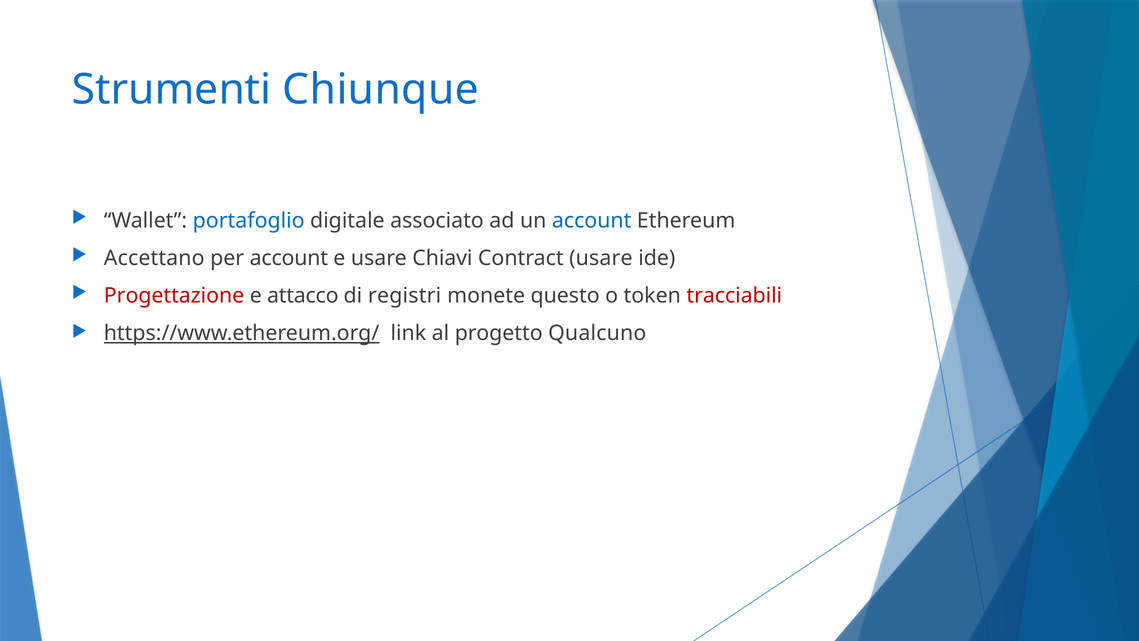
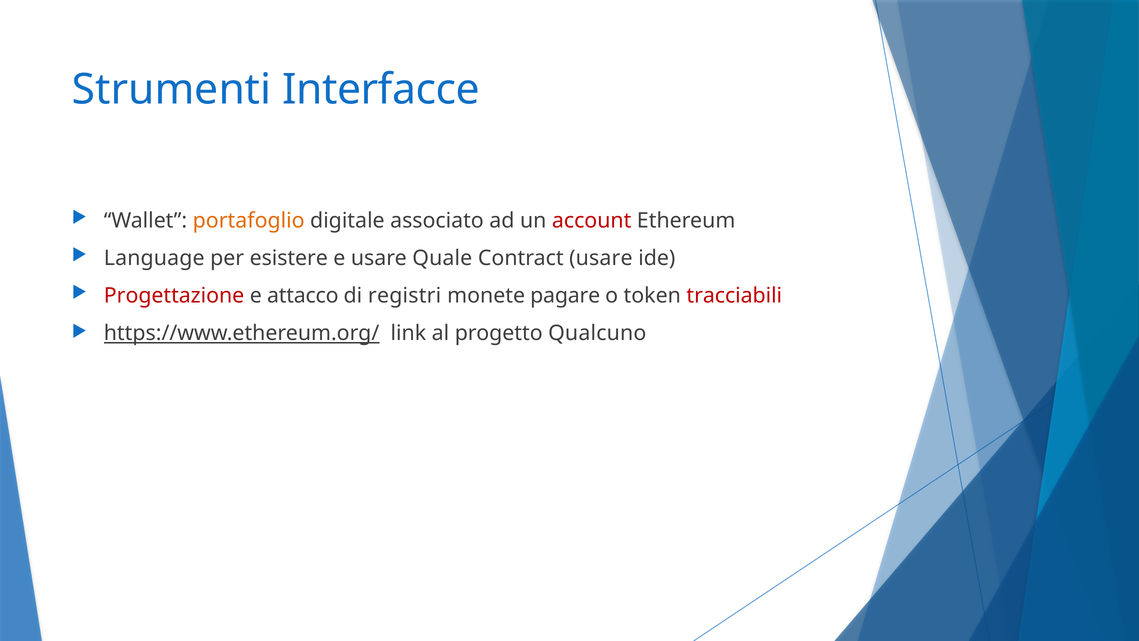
Chiunque: Chiunque -> Interfacce
portafoglio colour: blue -> orange
account at (592, 220) colour: blue -> red
Accettano: Accettano -> Language
per account: account -> esistere
Chiavi: Chiavi -> Quale
questo: questo -> pagare
